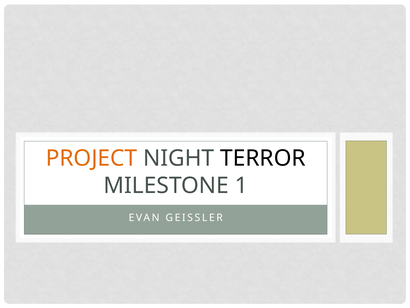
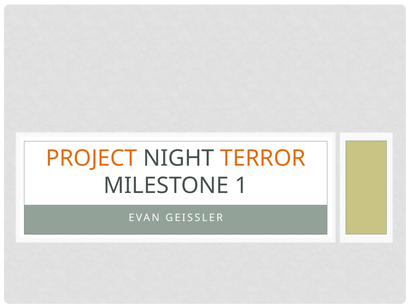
TERROR colour: black -> orange
